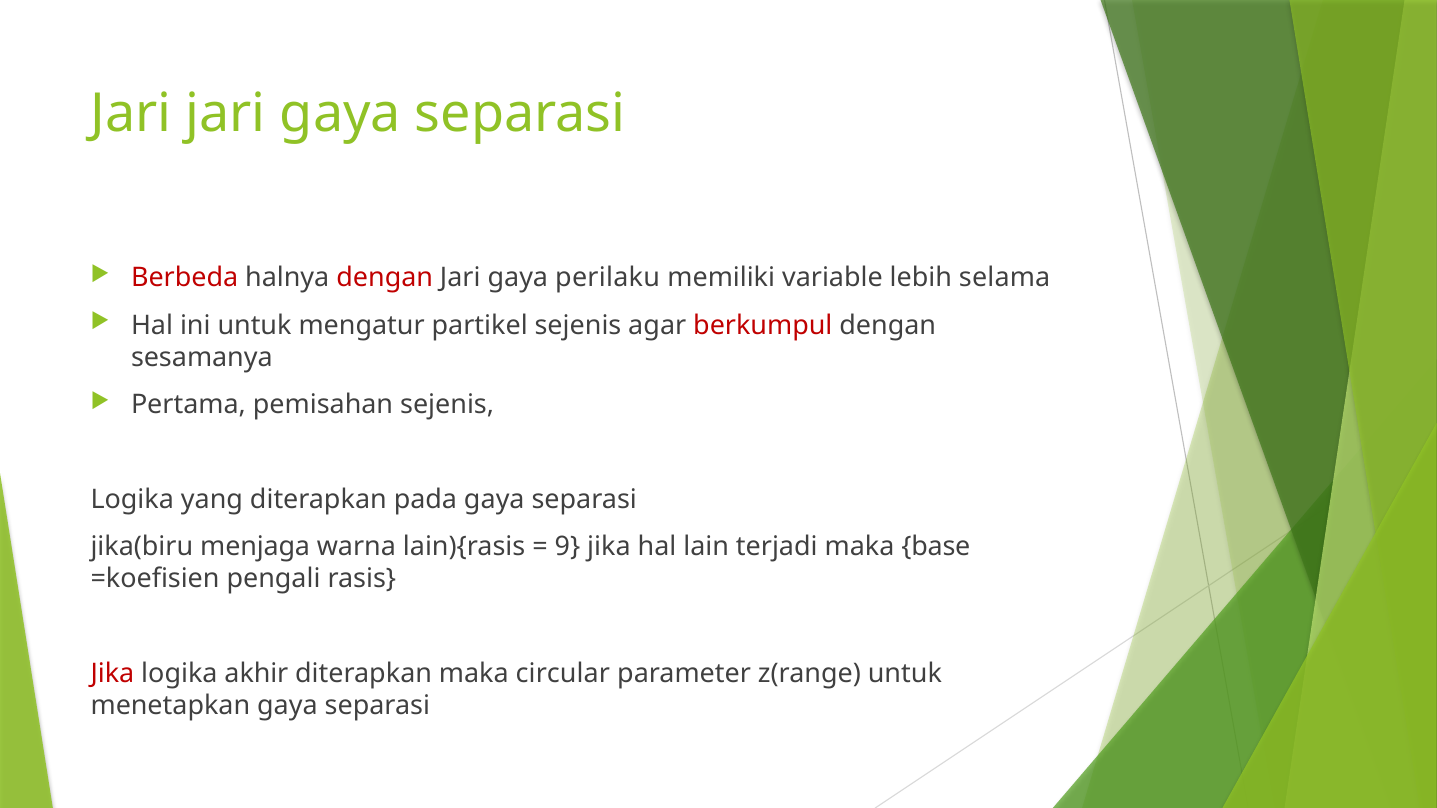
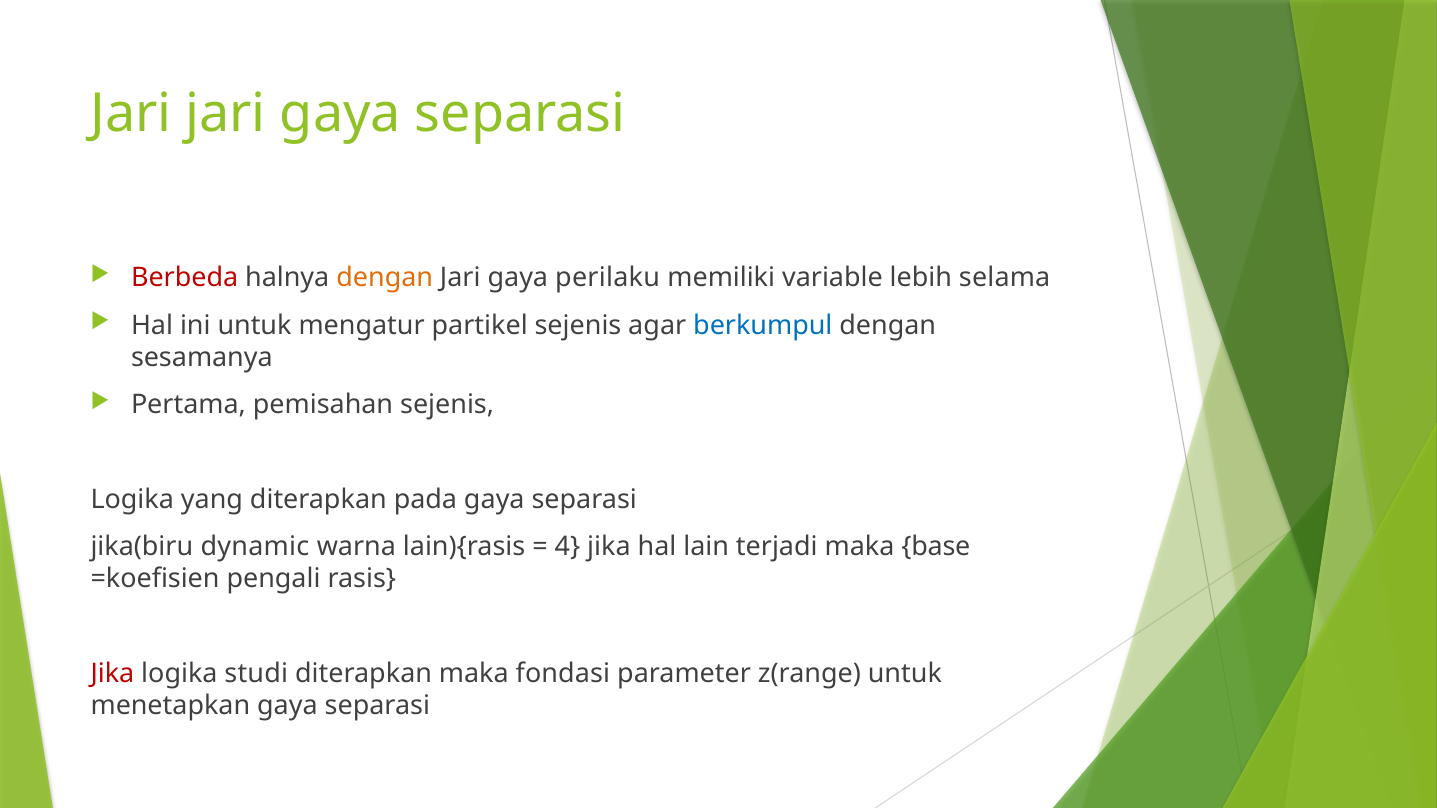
dengan at (385, 278) colour: red -> orange
berkumpul colour: red -> blue
menjaga: menjaga -> dynamic
9: 9 -> 4
akhir: akhir -> studi
circular: circular -> fondasi
